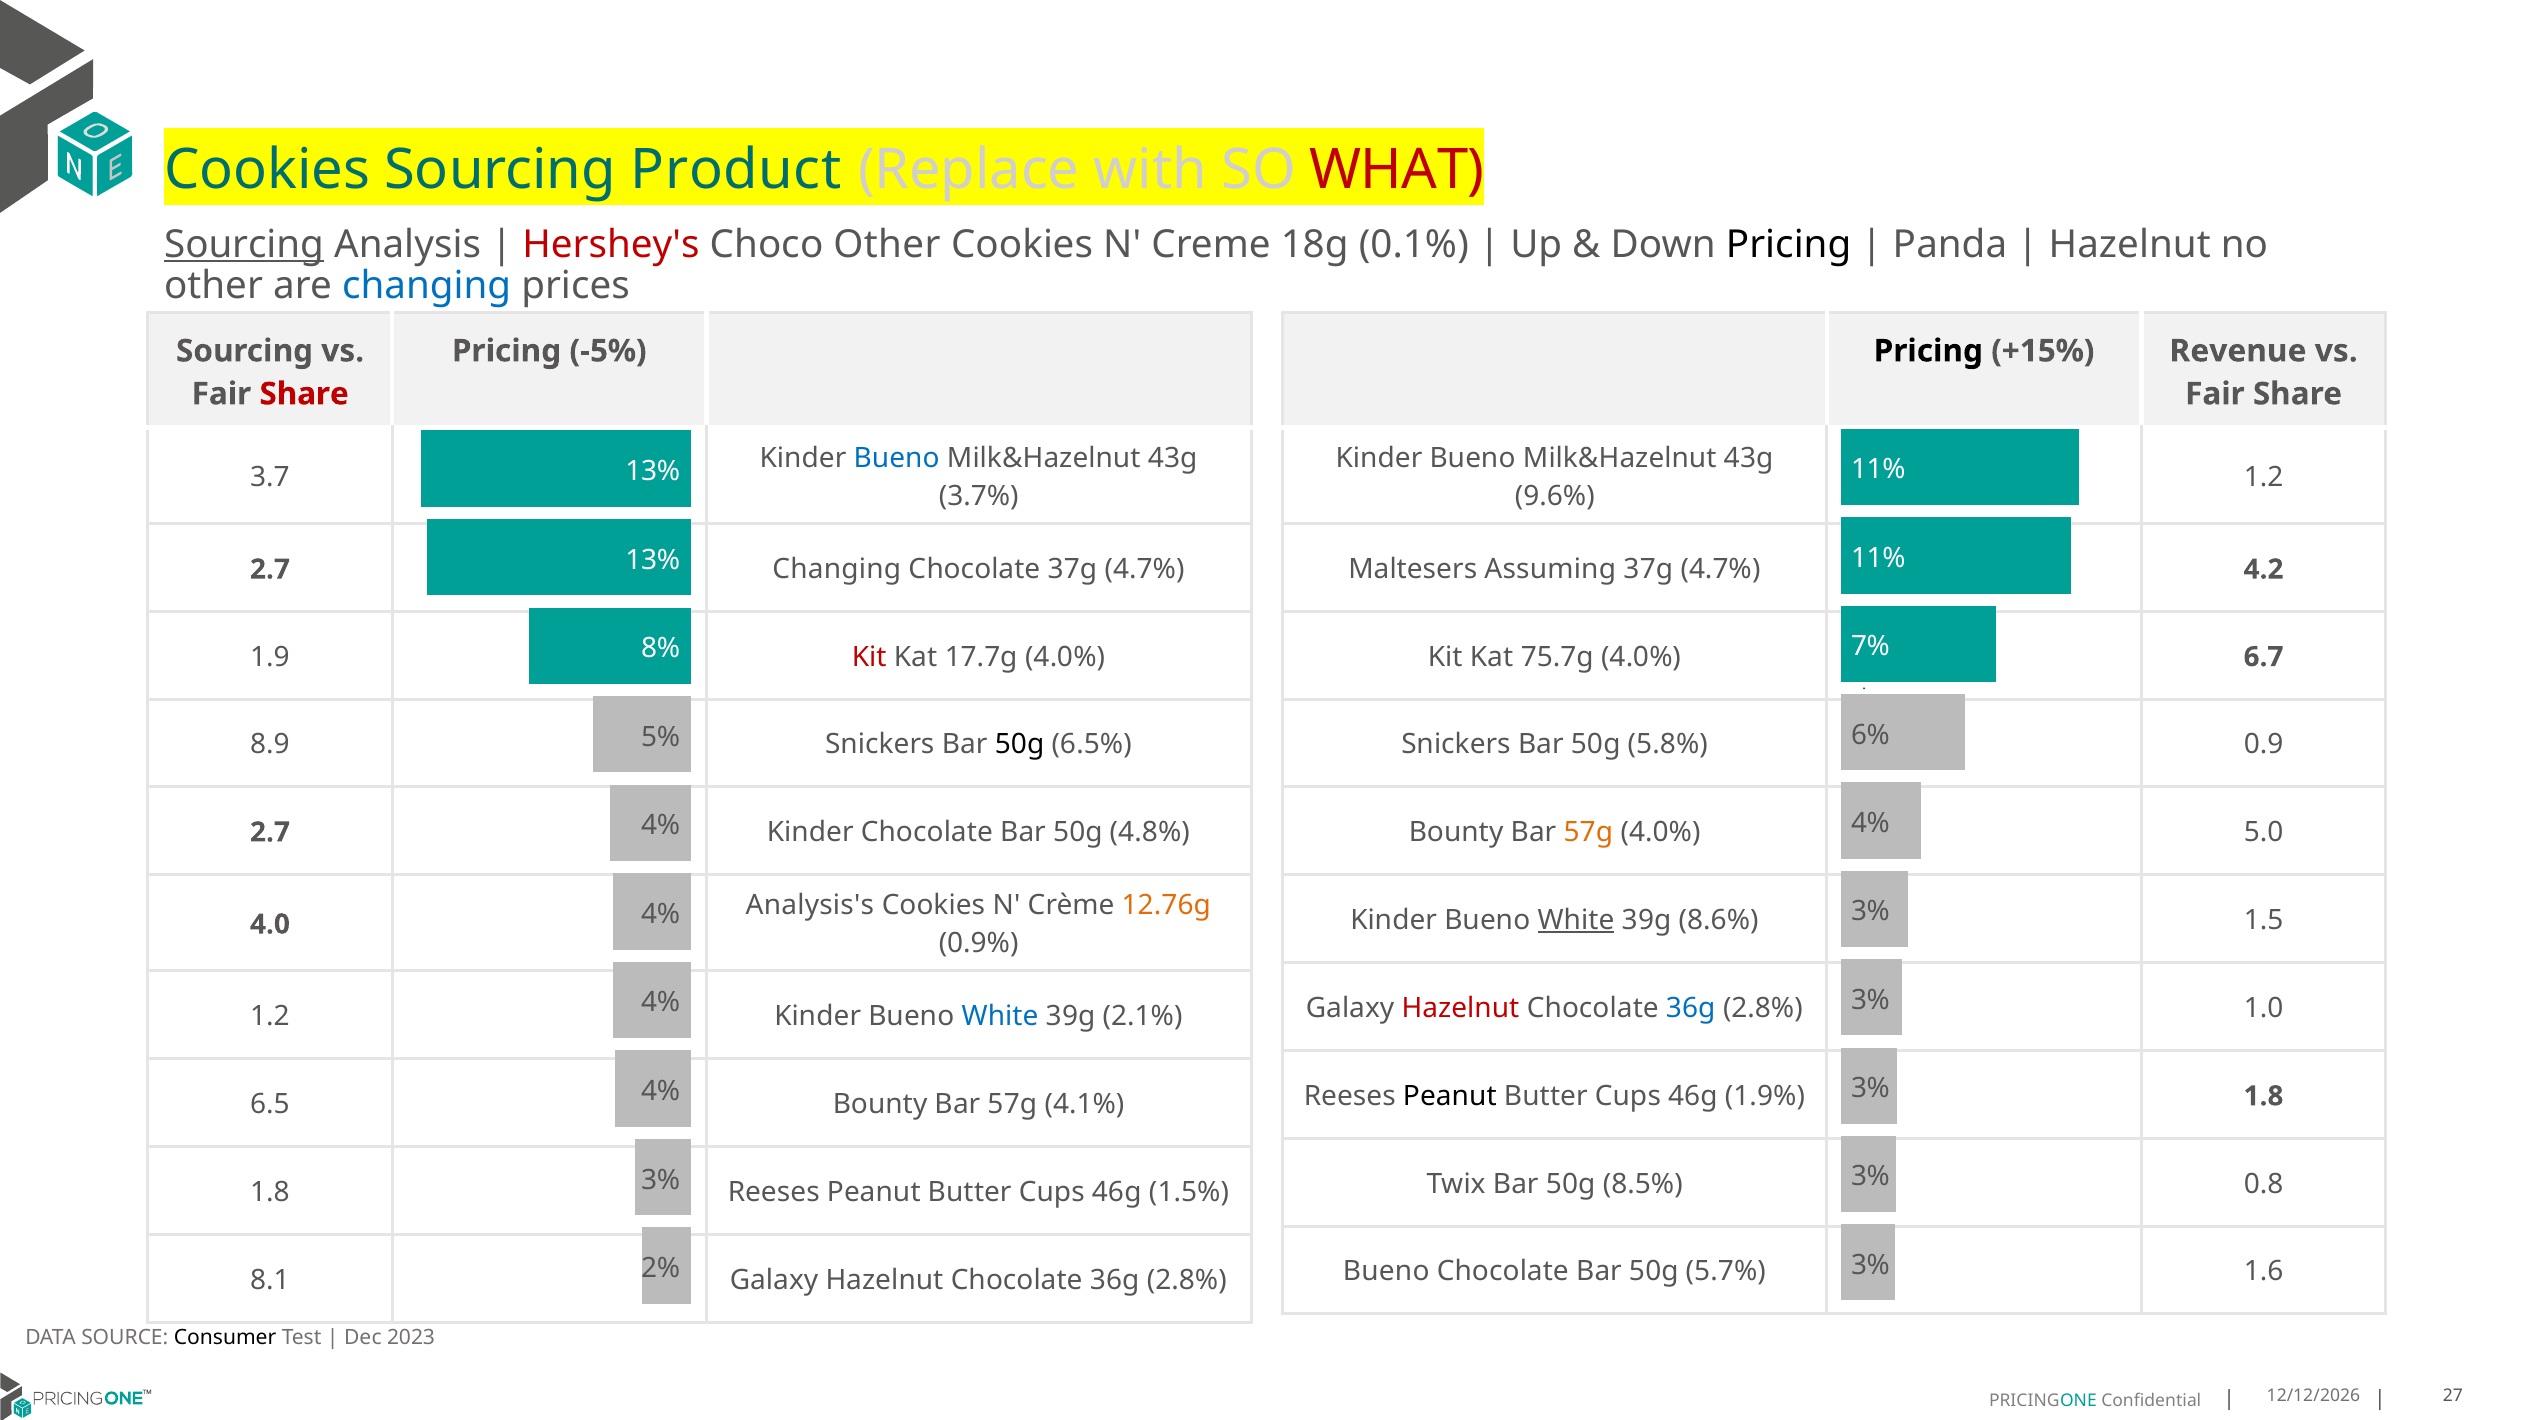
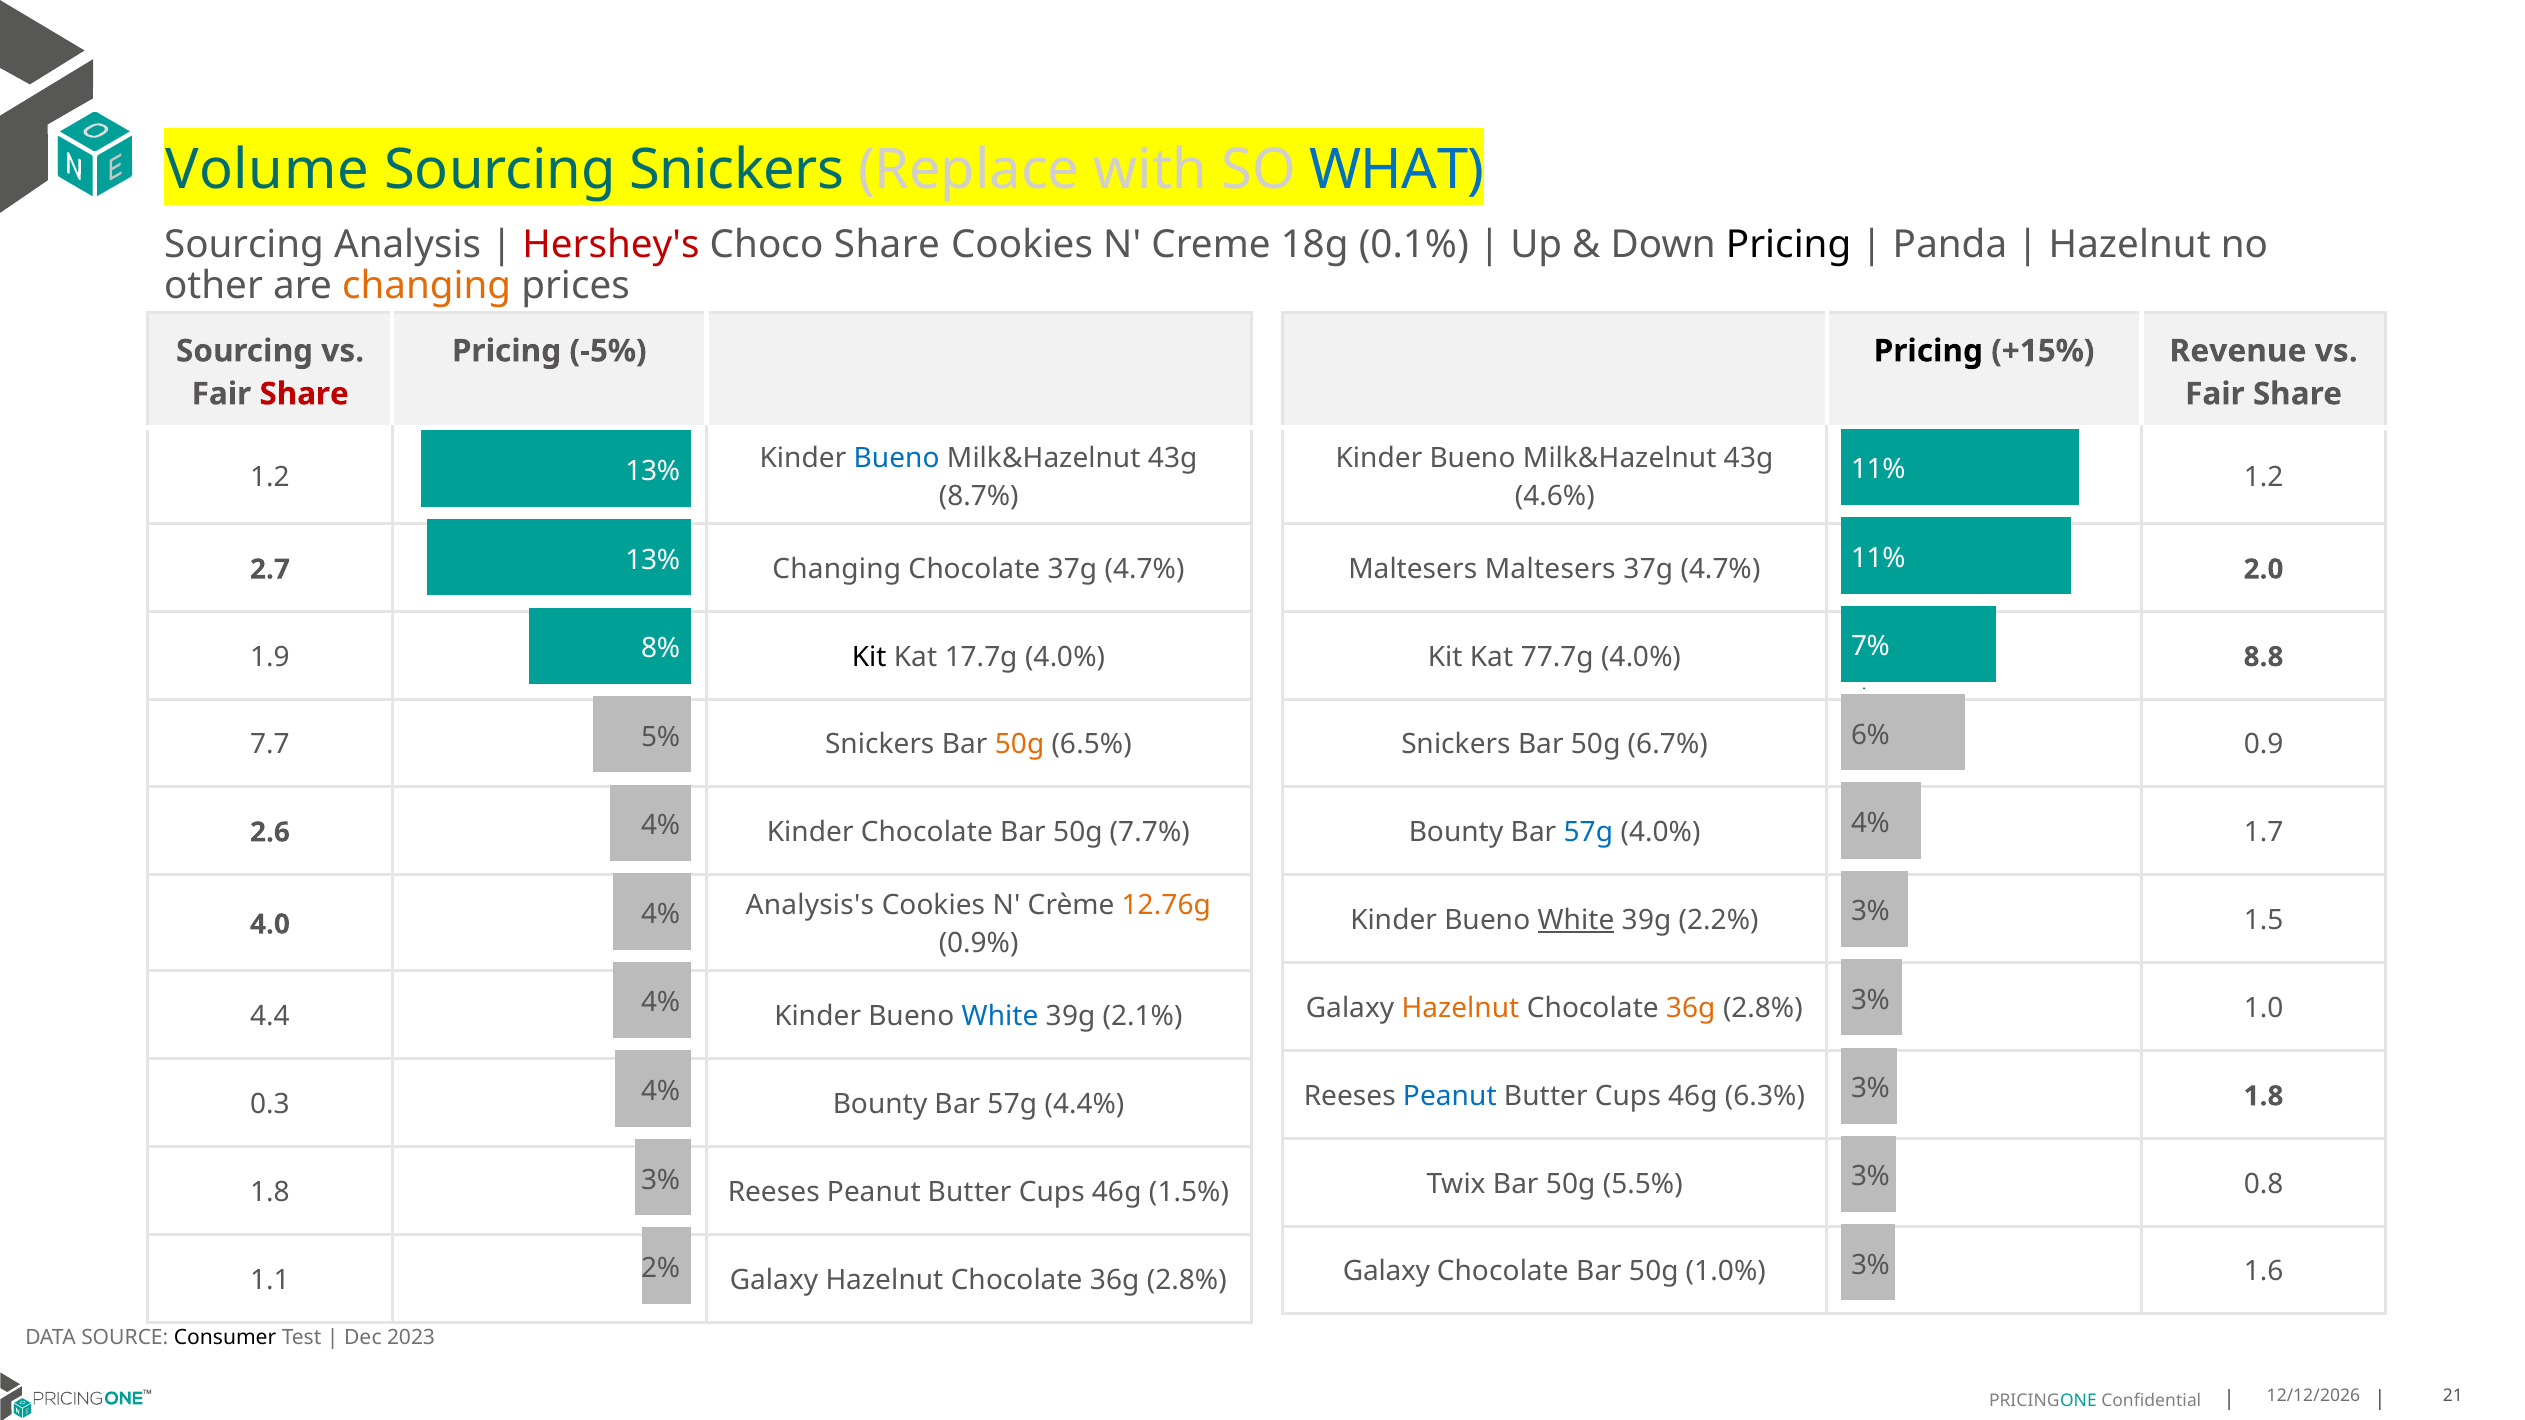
Cookies at (267, 170): Cookies -> Volume
Sourcing Product: Product -> Snickers
WHAT colour: red -> blue
Sourcing at (244, 244) underline: present -> none
Choco Other: Other -> Share
changing at (427, 286) colour: blue -> orange
3.7 at (270, 477): 3.7 -> 1.2
3.7%: 3.7% -> 8.7%
9.6%: 9.6% -> 4.6%
Maltesers Assuming: Assuming -> Maltesers
4.2: 4.2 -> 2.0
Kit at (869, 657) colour: red -> black
75.7g: 75.7g -> 77.7g
6.7: 6.7 -> 8.8
8.9: 8.9 -> 7.7
50g at (1020, 745) colour: black -> orange
5.8%: 5.8% -> 6.7%
57g at (1588, 832) colour: orange -> blue
5.0: 5.0 -> 1.7
2.7 at (270, 832): 2.7 -> 2.6
4.8%: 4.8% -> 7.7%
8.6%: 8.6% -> 2.2%
Hazelnut at (1460, 1008) colour: red -> orange
36g at (1691, 1008) colour: blue -> orange
1.2 at (270, 1017): 1.2 -> 4.4
Peanut at (1450, 1096) colour: black -> blue
1.9%: 1.9% -> 6.3%
6.5: 6.5 -> 0.3
4.1%: 4.1% -> 4.4%
8.5%: 8.5% -> 5.5%
Bueno at (1386, 1272): Bueno -> Galaxy
5.7%: 5.7% -> 1.0%
8.1: 8.1 -> 1.1
27: 27 -> 21
